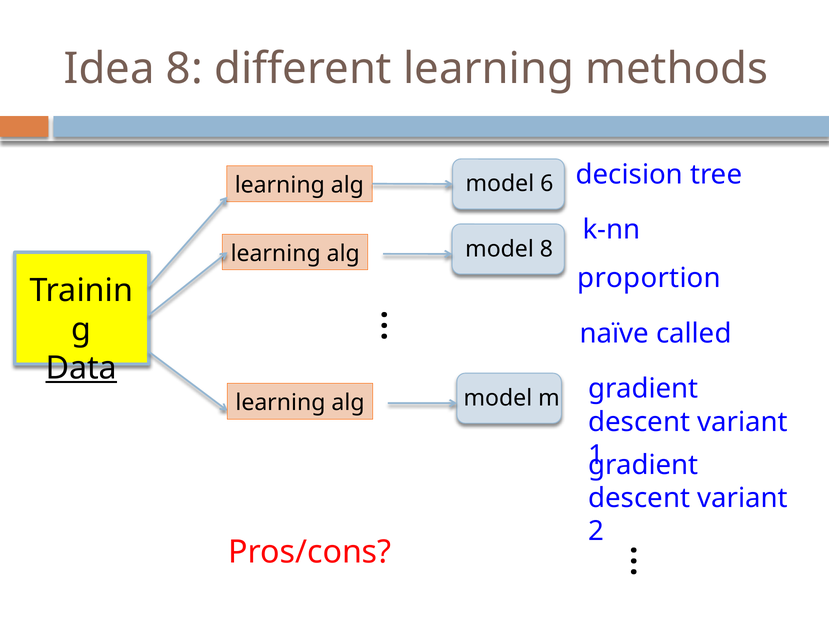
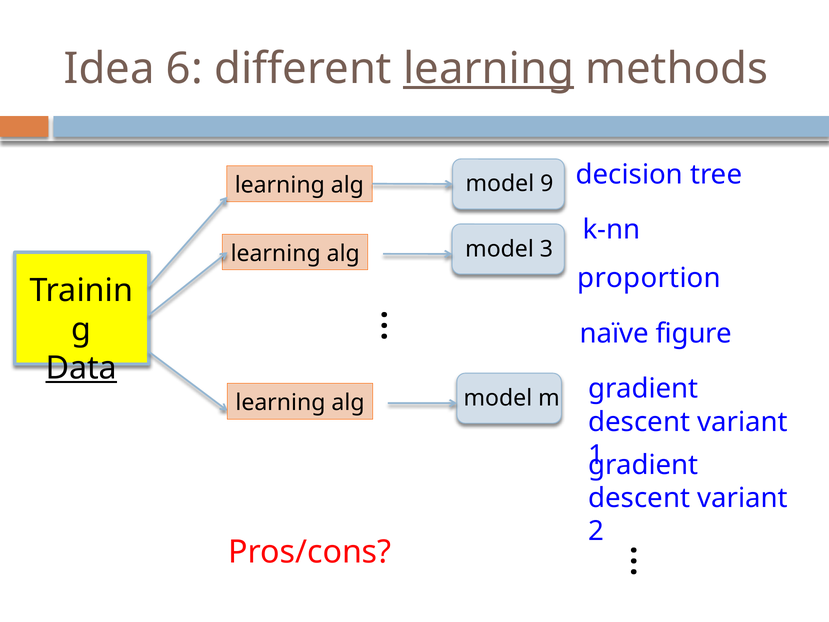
Idea 8: 8 -> 6
learning at (489, 69) underline: none -> present
6: 6 -> 9
model 8: 8 -> 3
called: called -> figure
